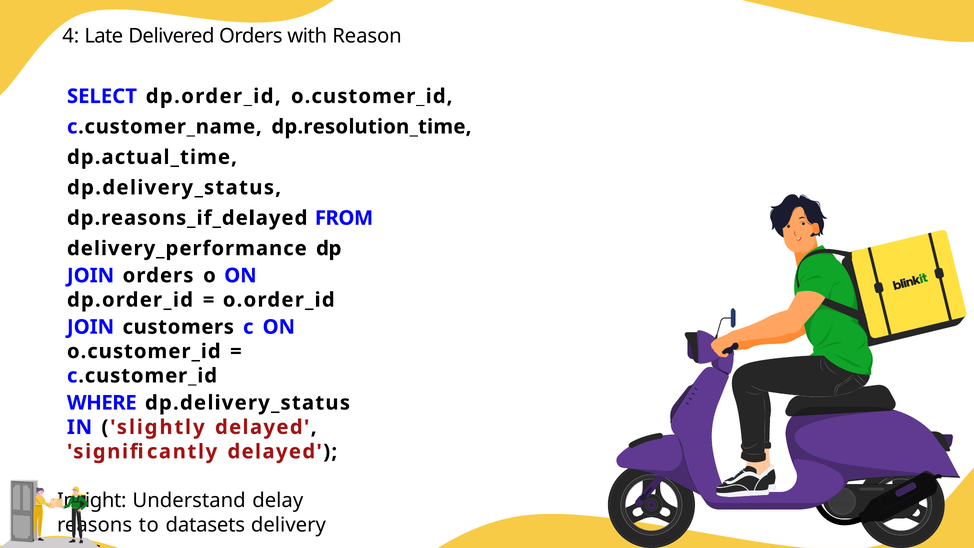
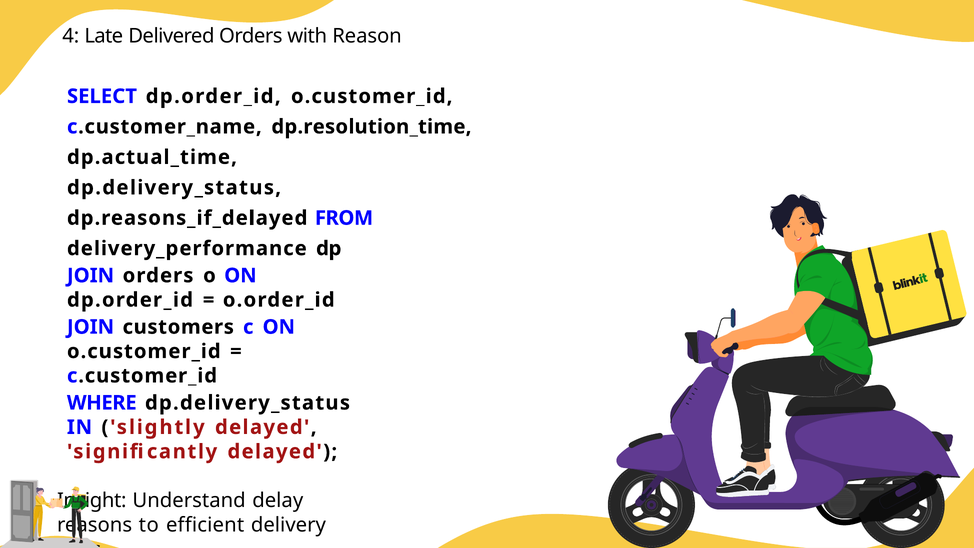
datasets: datasets -> efficient
